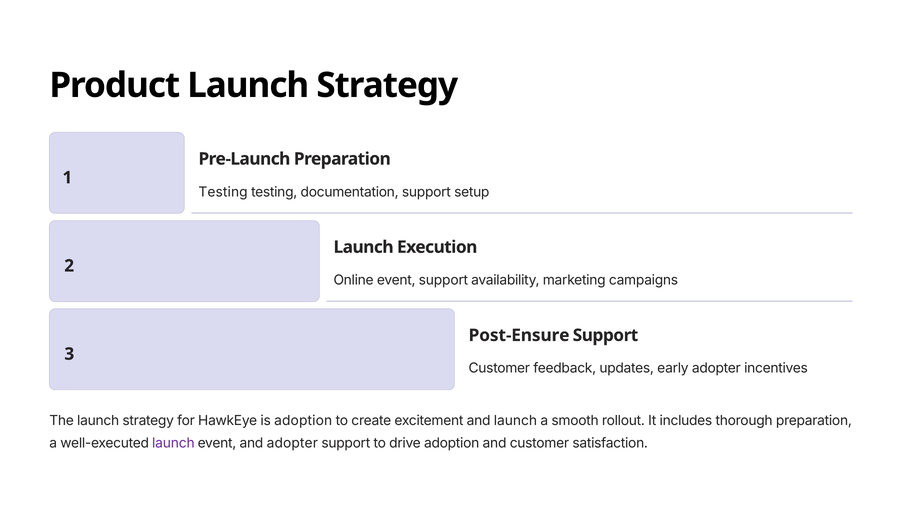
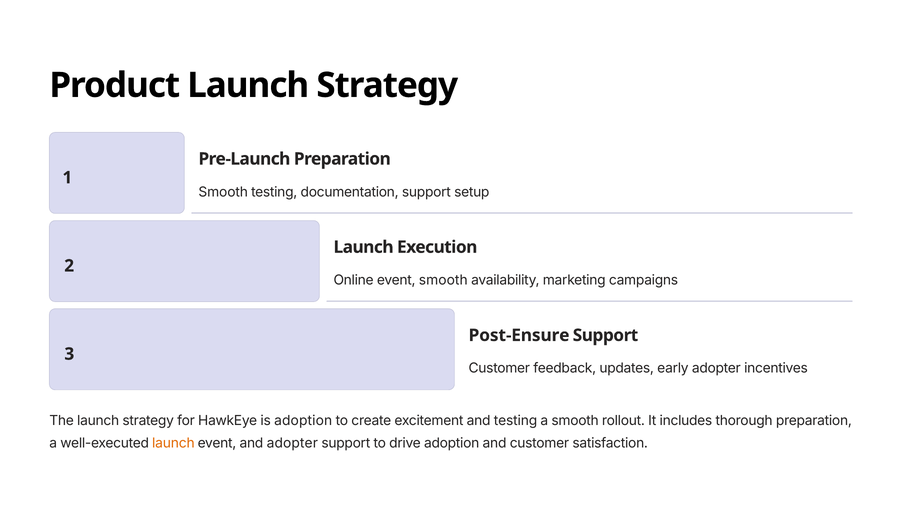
Testing at (223, 192): Testing -> Smooth
event support: support -> smooth
and launch: launch -> testing
launch at (173, 444) colour: purple -> orange
